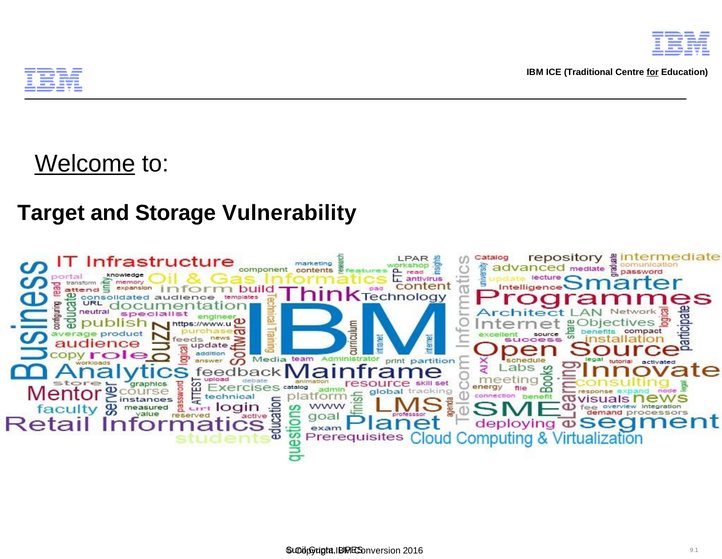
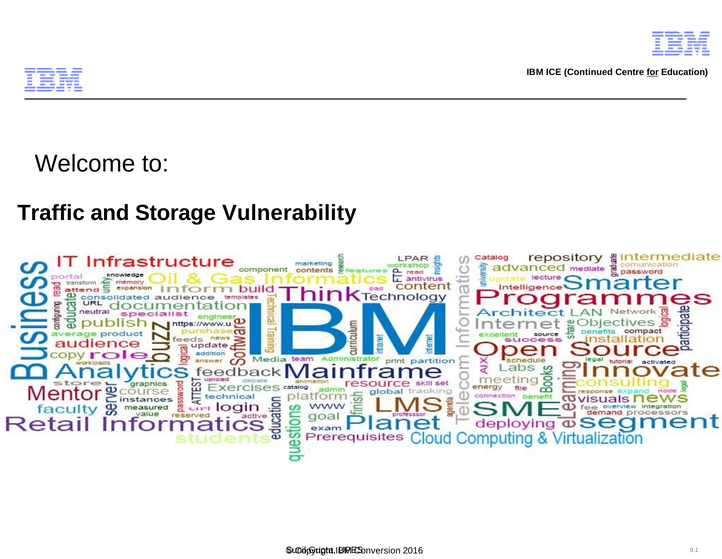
Traditional: Traditional -> Continued
Welcome underline: present -> none
Target: Target -> Traffic
